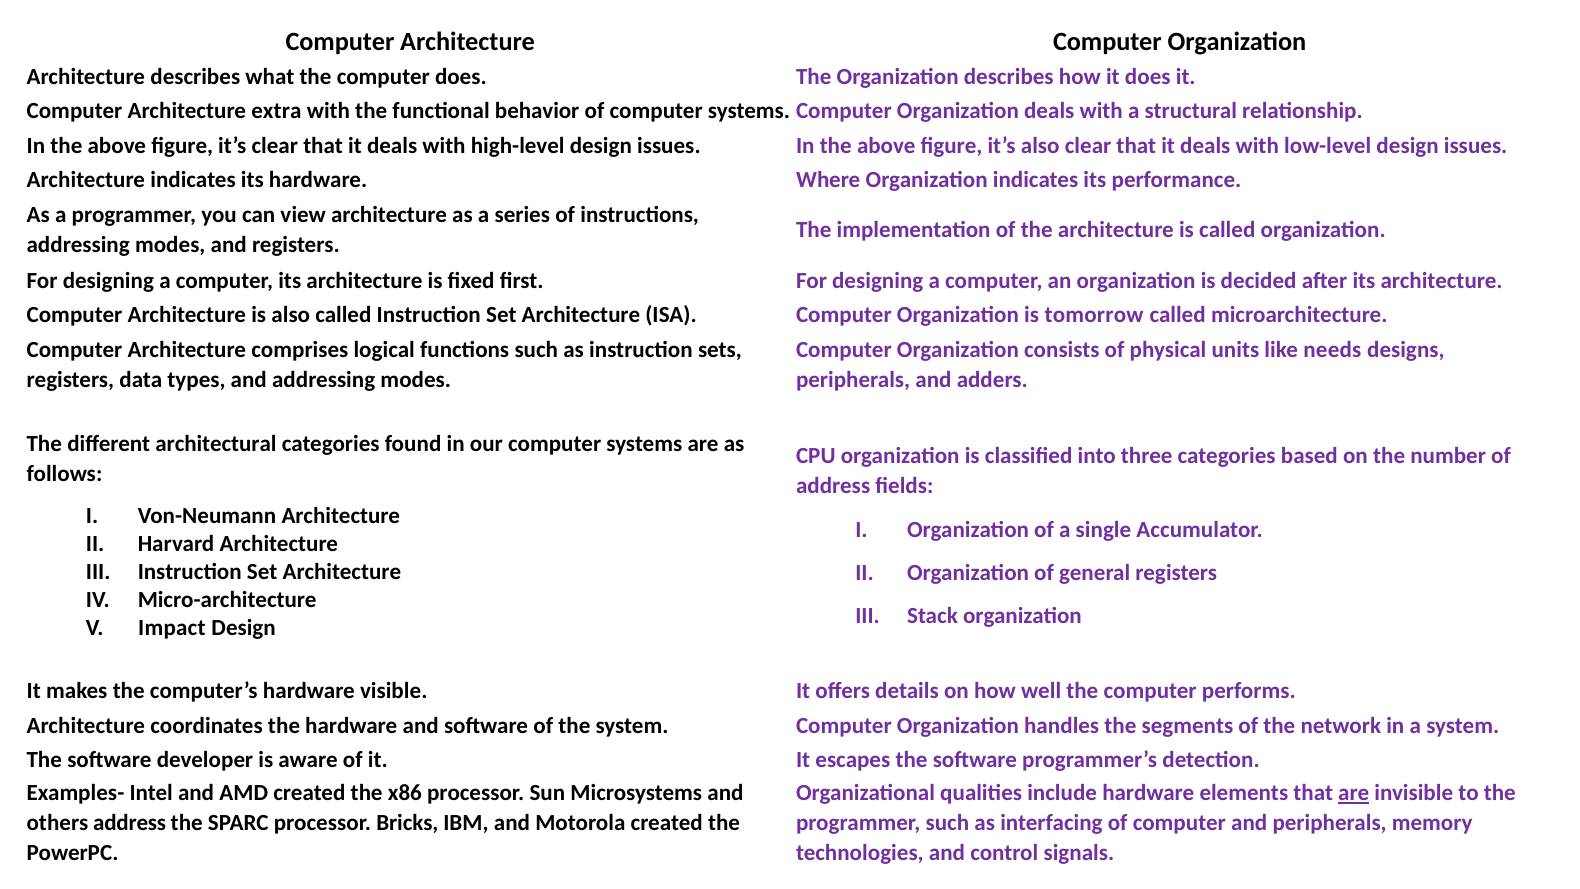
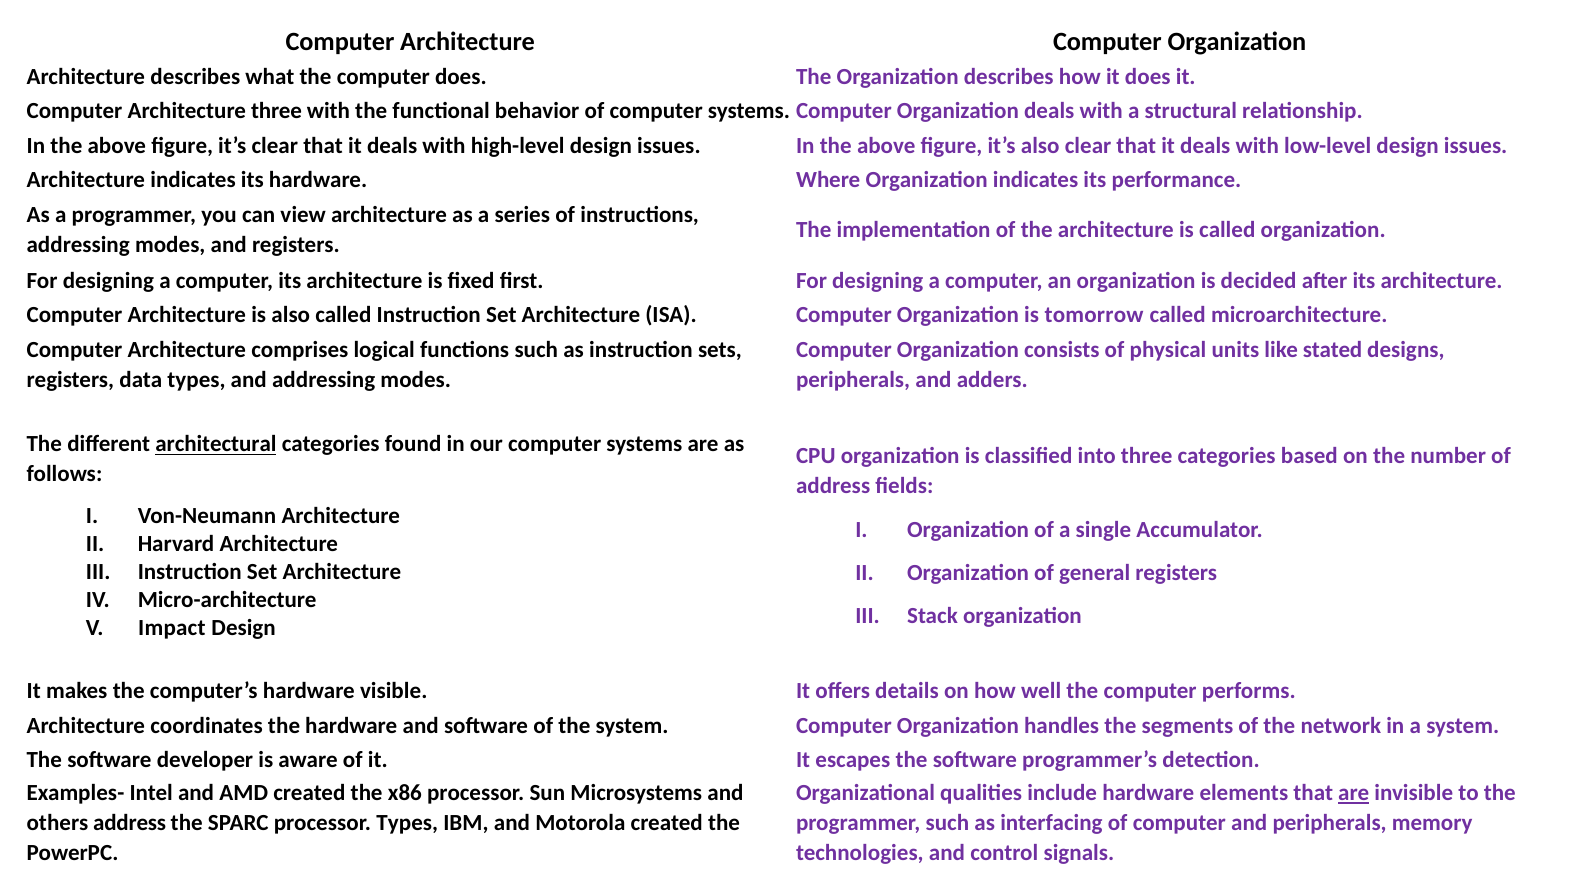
Architecture extra: extra -> three
needs: needs -> stated
architectural underline: none -> present
processor Bricks: Bricks -> Types
